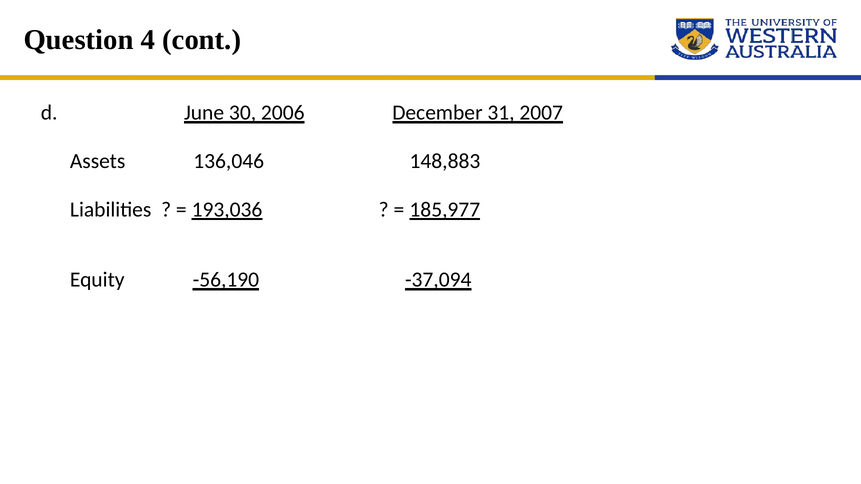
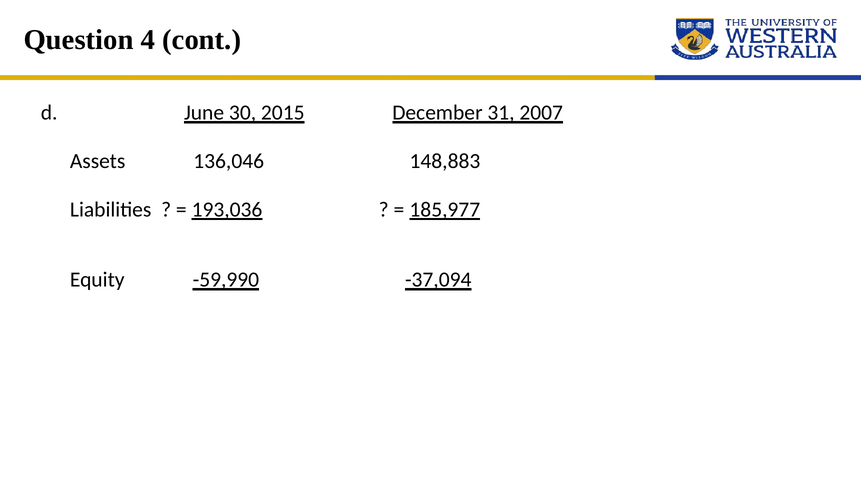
2006: 2006 -> 2015
-56,190: -56,190 -> -59,990
